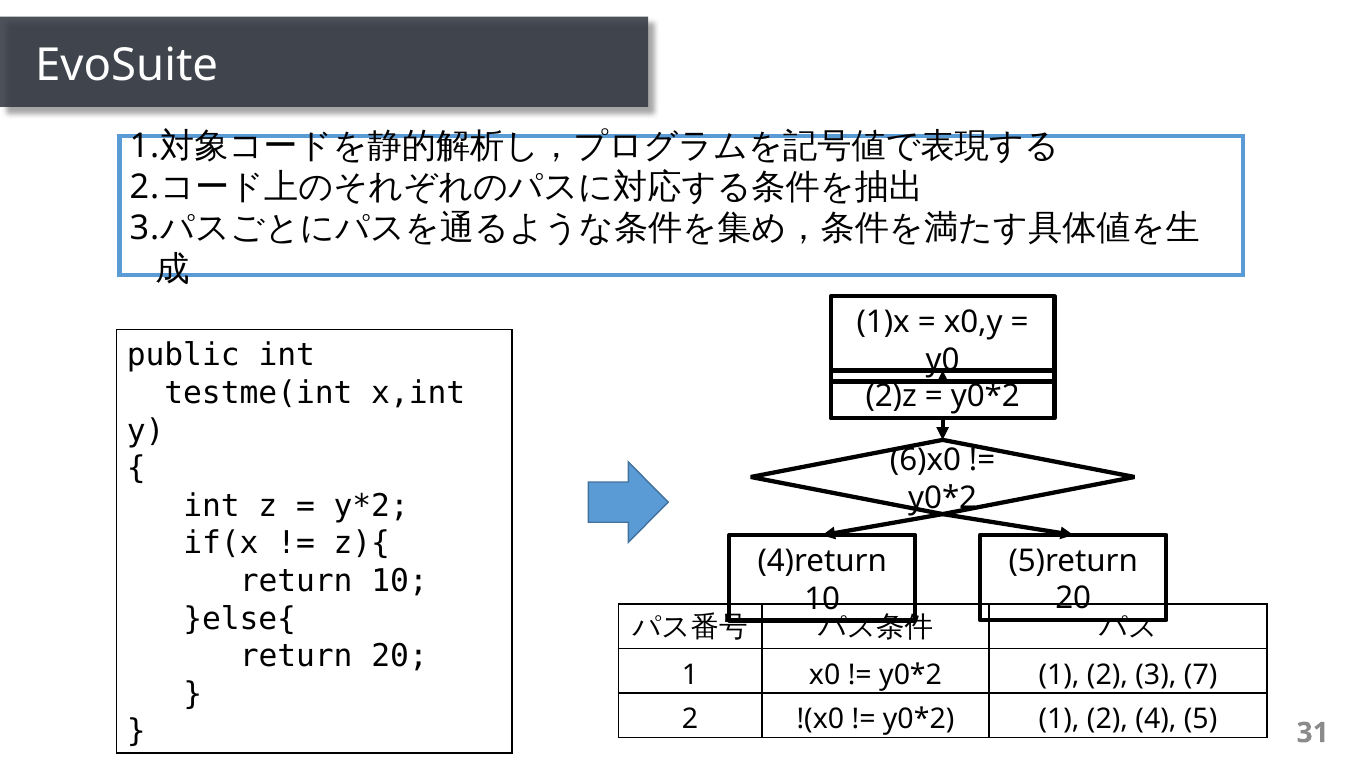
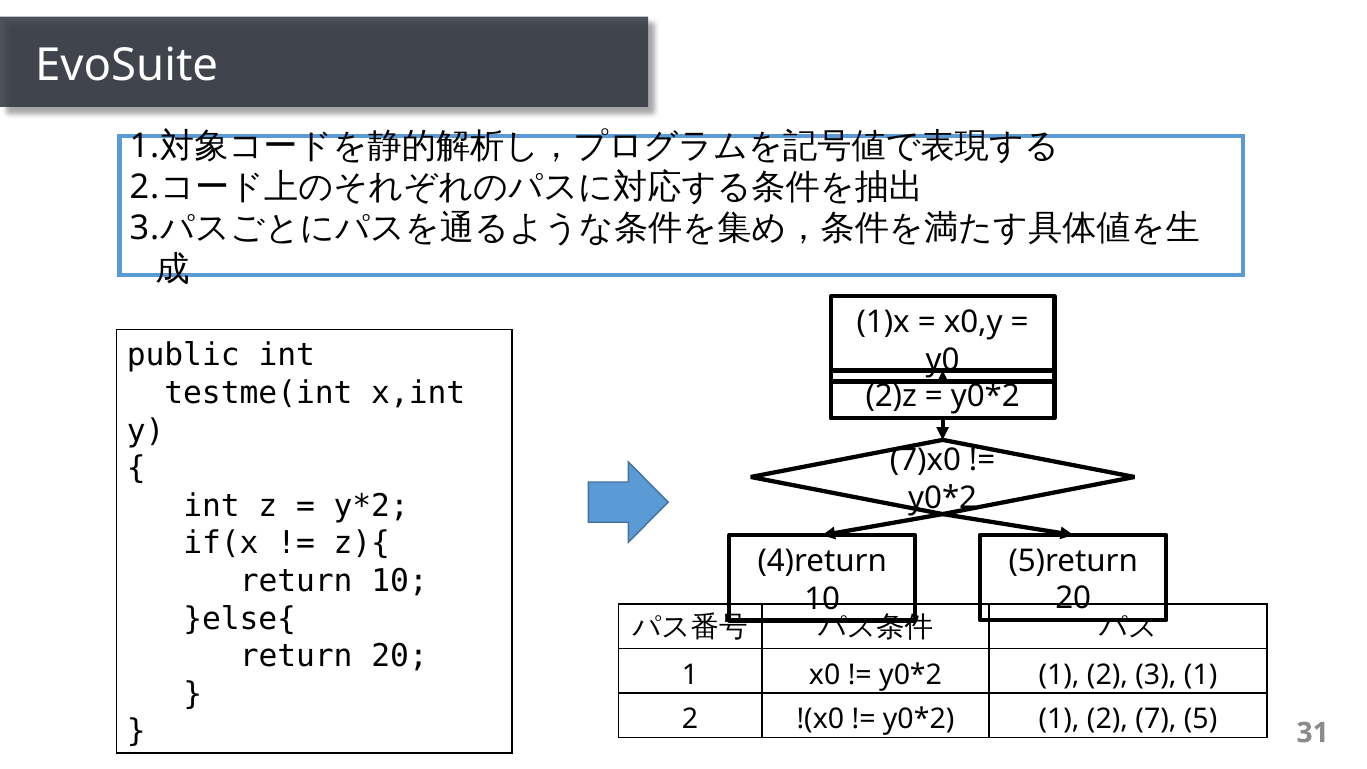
6)x0: 6)x0 -> 7)x0
3 7: 7 -> 1
4: 4 -> 7
